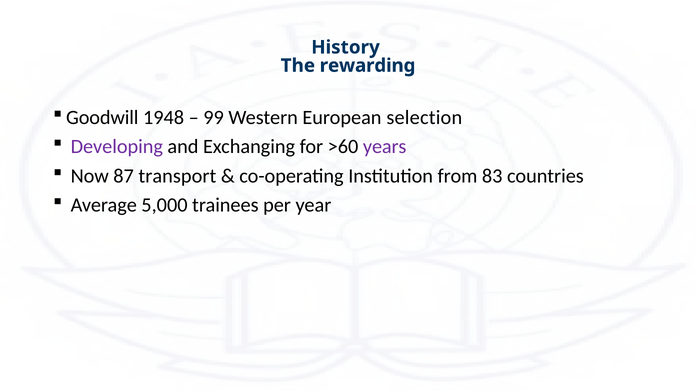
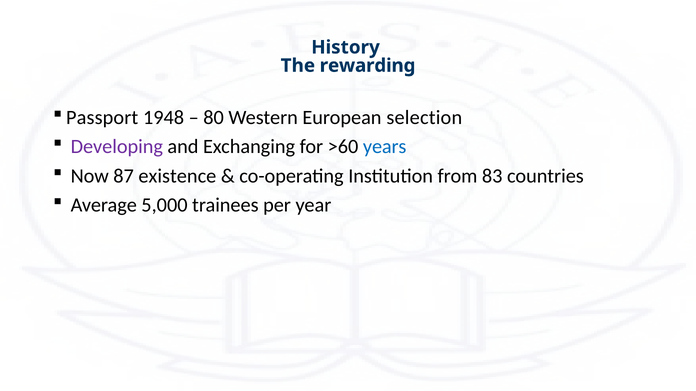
Goodwill: Goodwill -> Passport
99: 99 -> 80
years colour: purple -> blue
transport: transport -> existence
